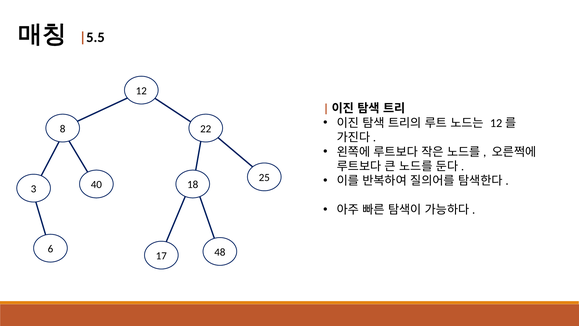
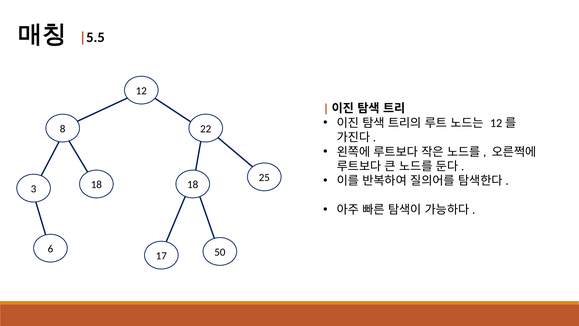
3 40: 40 -> 18
48: 48 -> 50
